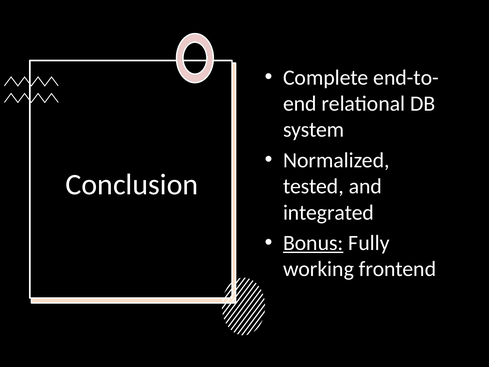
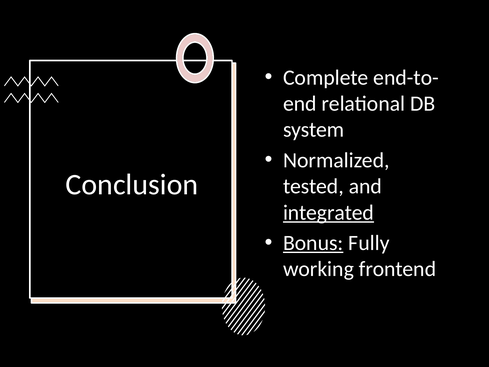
integrated underline: none -> present
